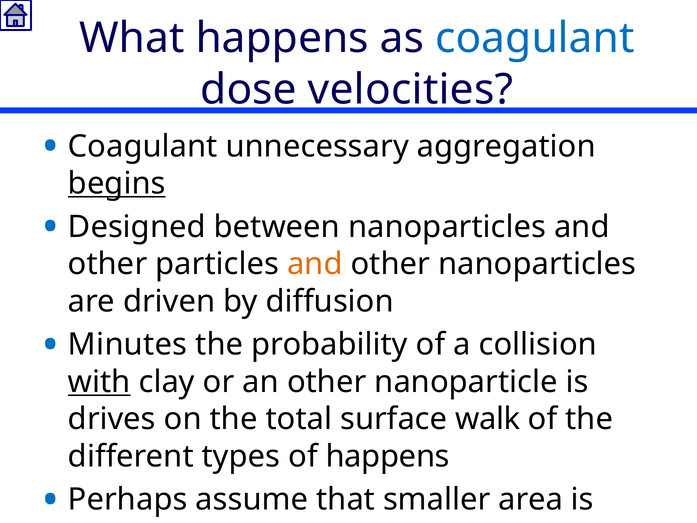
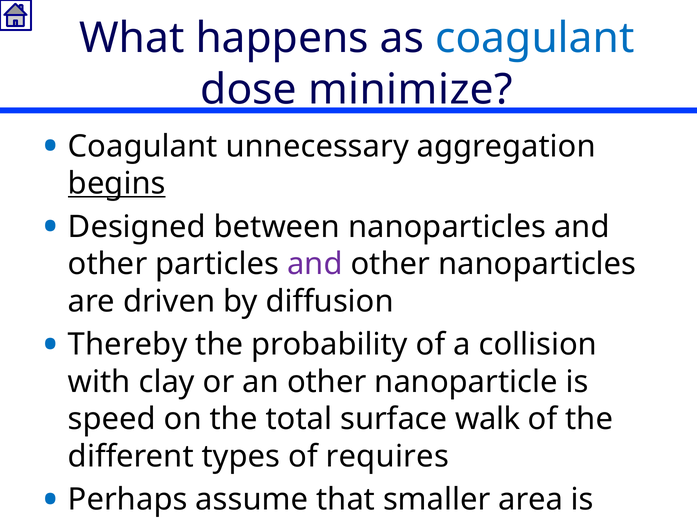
velocities: velocities -> minimize
and at (315, 264) colour: orange -> purple
Minutes: Minutes -> Thereby
with underline: present -> none
drives: drives -> speed
of happens: happens -> requires
